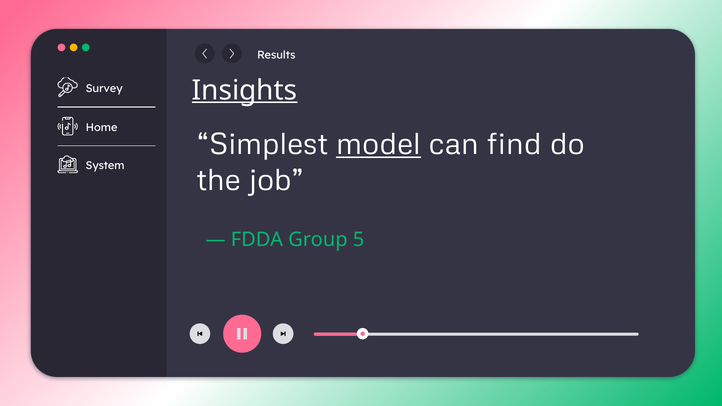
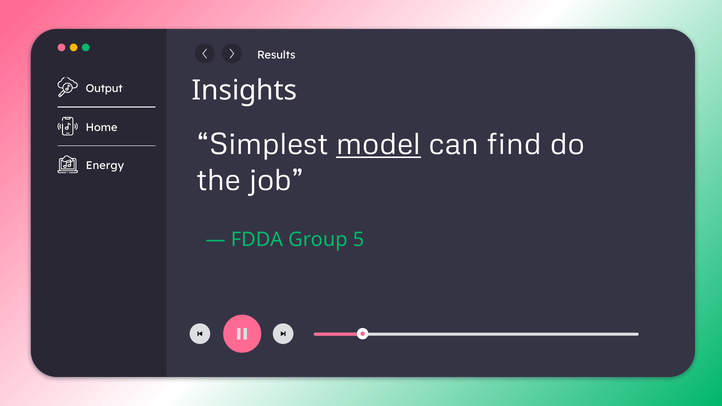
Insights underline: present -> none
Survey: Survey -> Output
System: System -> Energy
